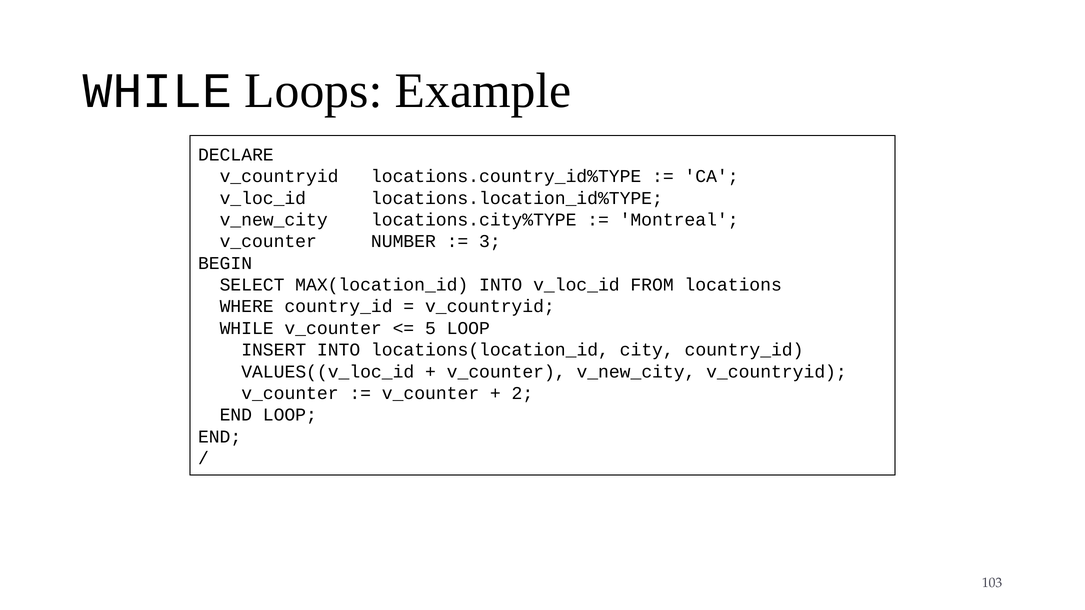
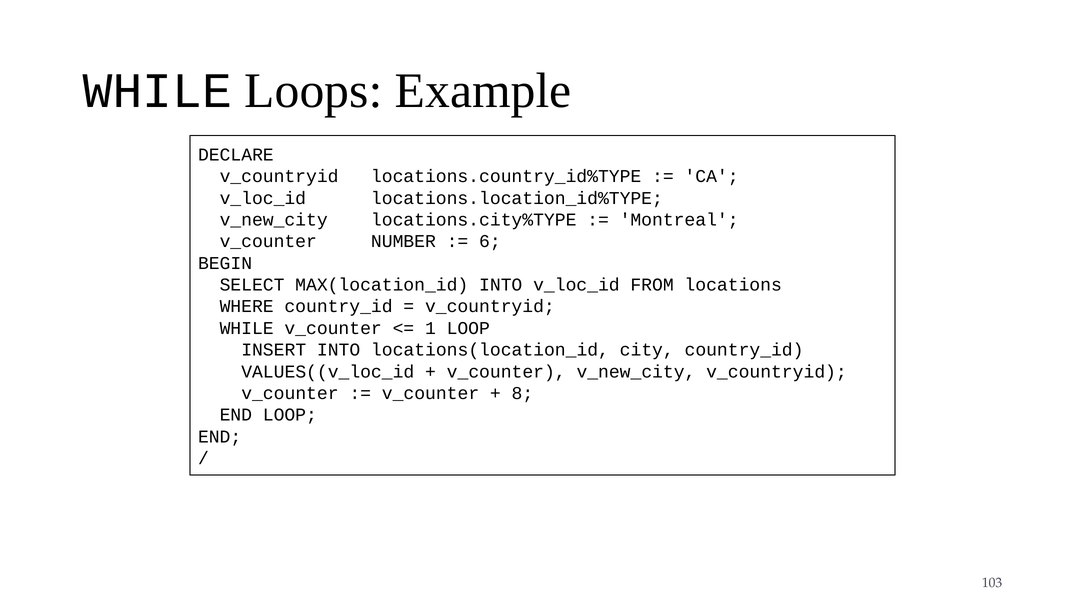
3: 3 -> 6
5: 5 -> 1
2: 2 -> 8
